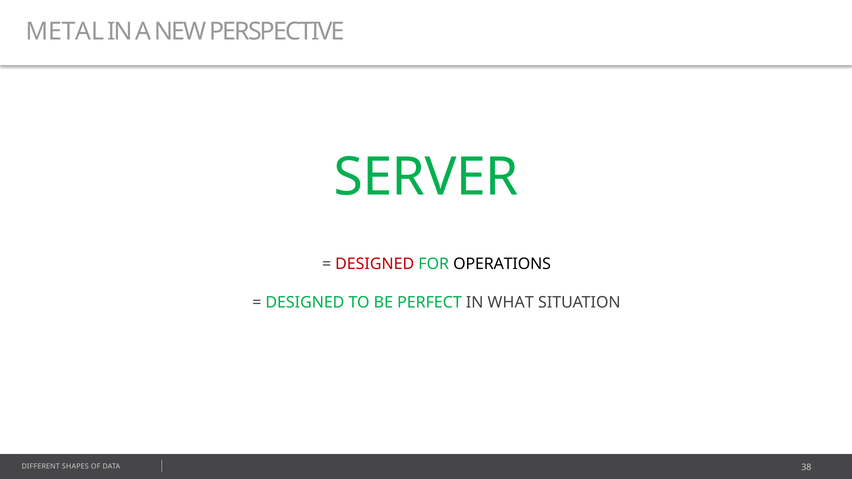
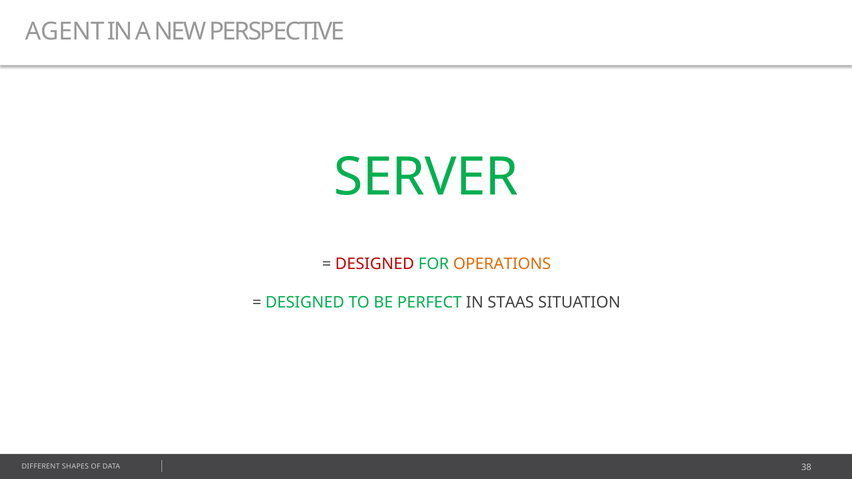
METAL: METAL -> AGENT
OPERATIONS colour: black -> orange
WHAT: WHAT -> STAAS
